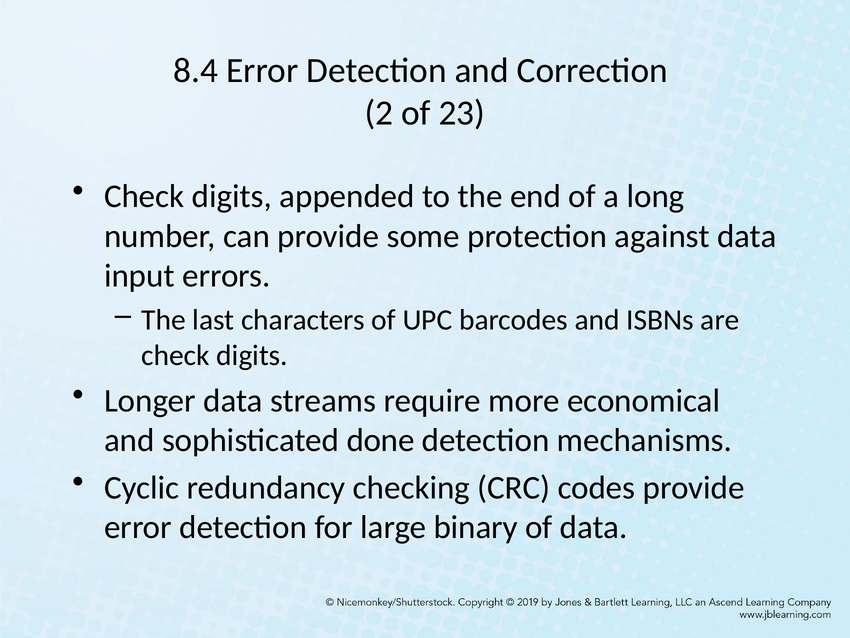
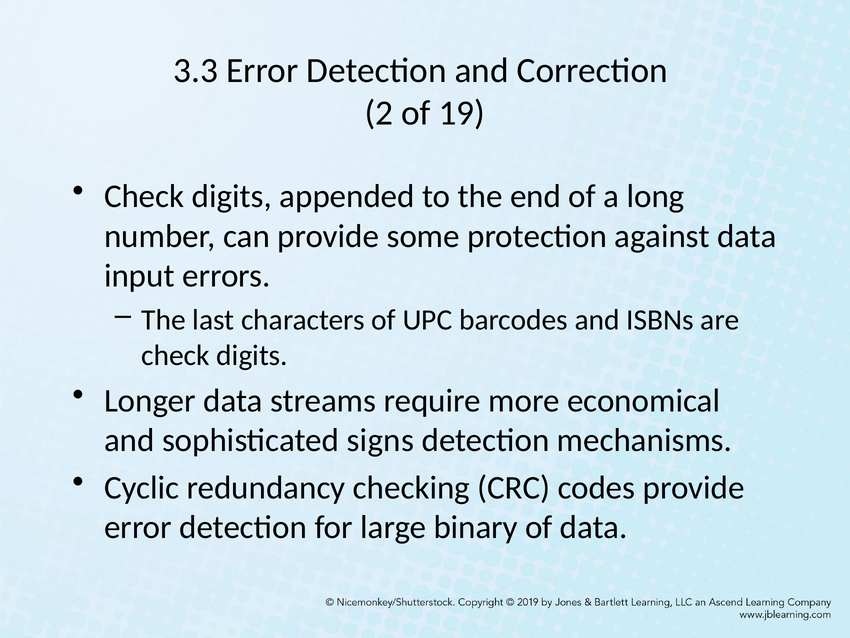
8.4: 8.4 -> 3.3
23: 23 -> 19
done: done -> signs
